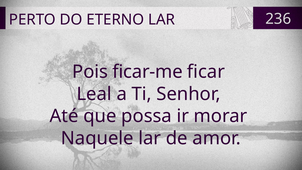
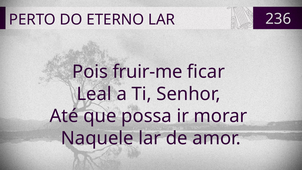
ficar-me: ficar-me -> fruir-me
